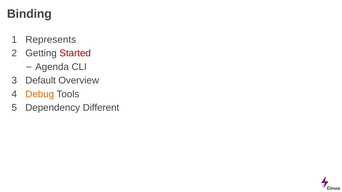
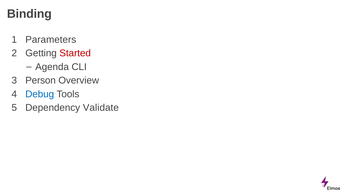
Represents: Represents -> Parameters
Default: Default -> Person
Debug colour: orange -> blue
Different: Different -> Validate
